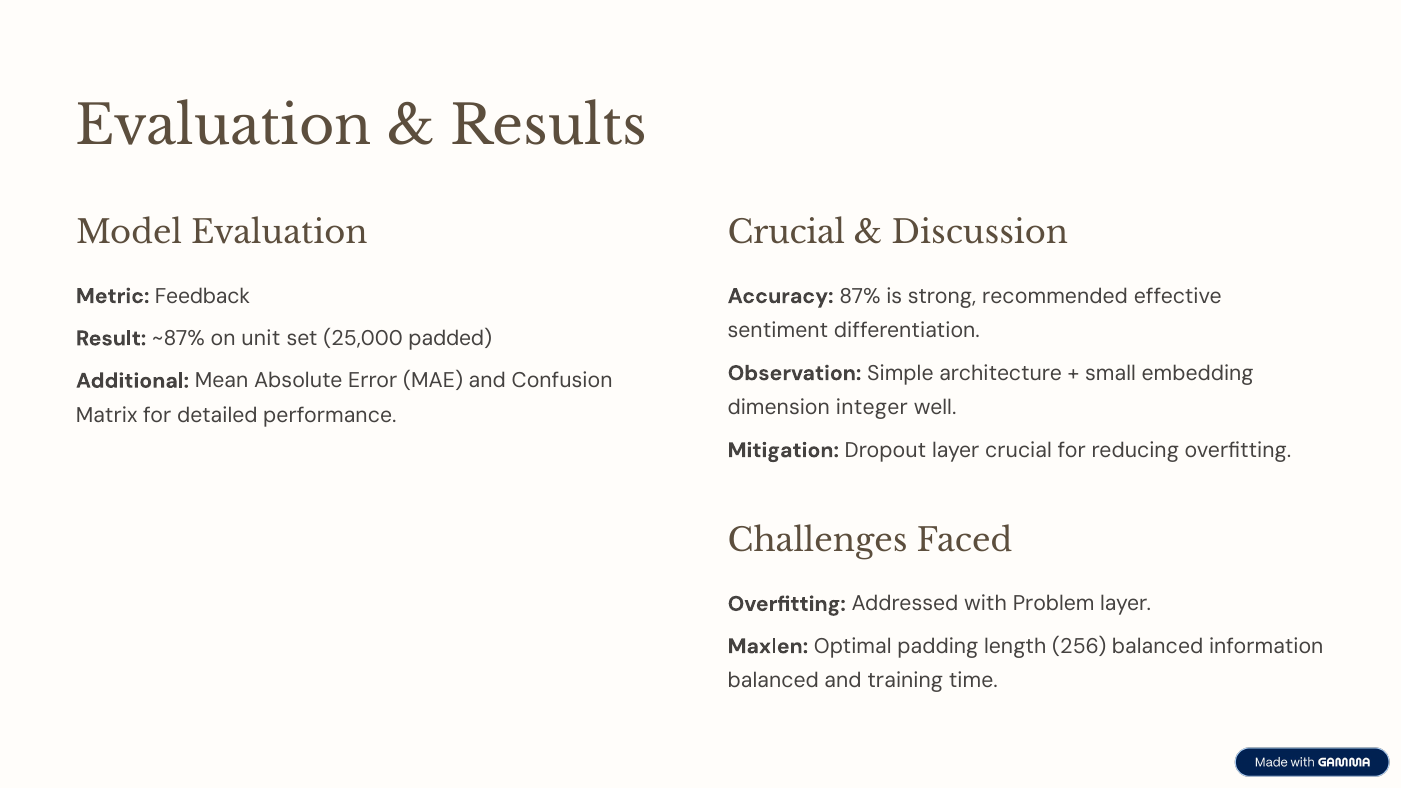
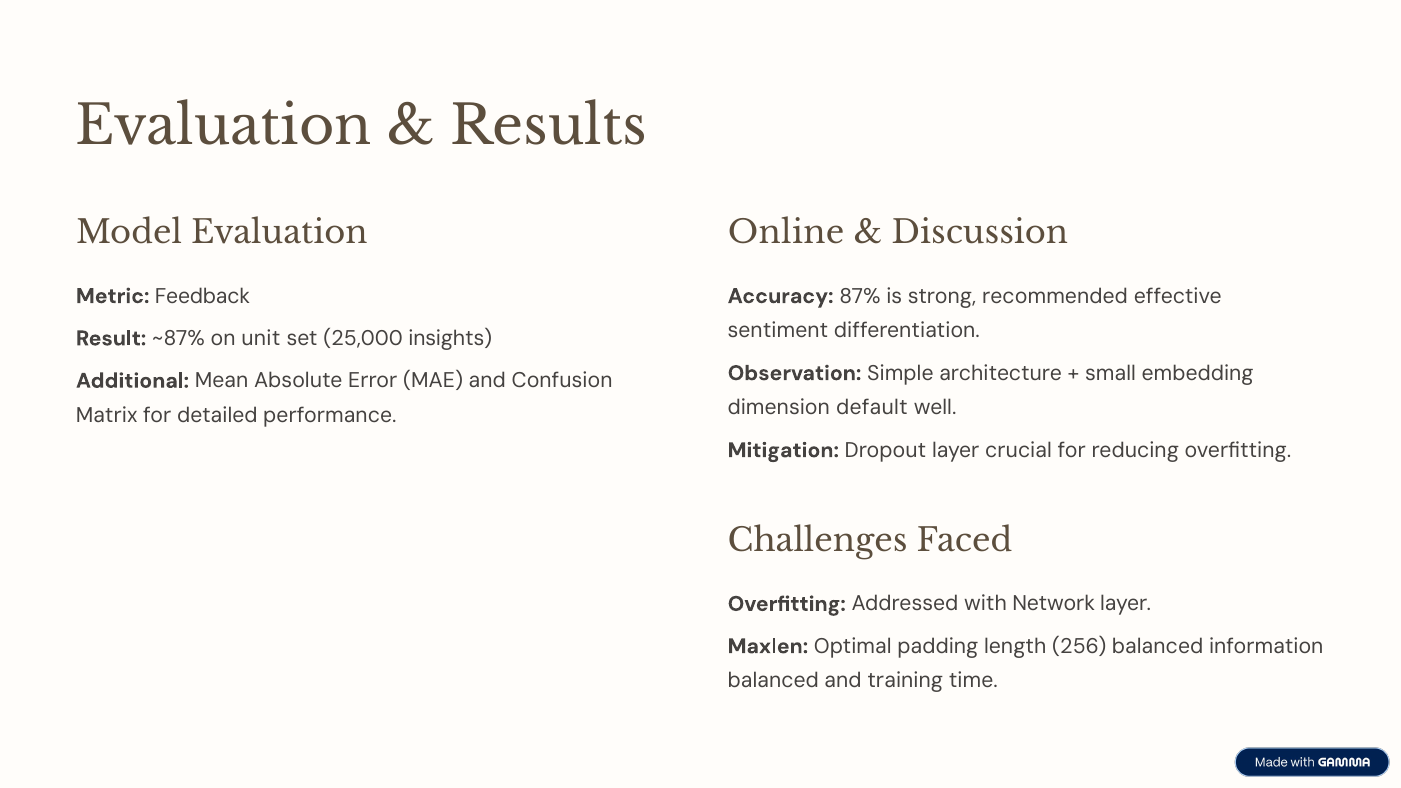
Crucial at (786, 233): Crucial -> Online
padded: padded -> insights
integer: integer -> default
Problem: Problem -> Network
